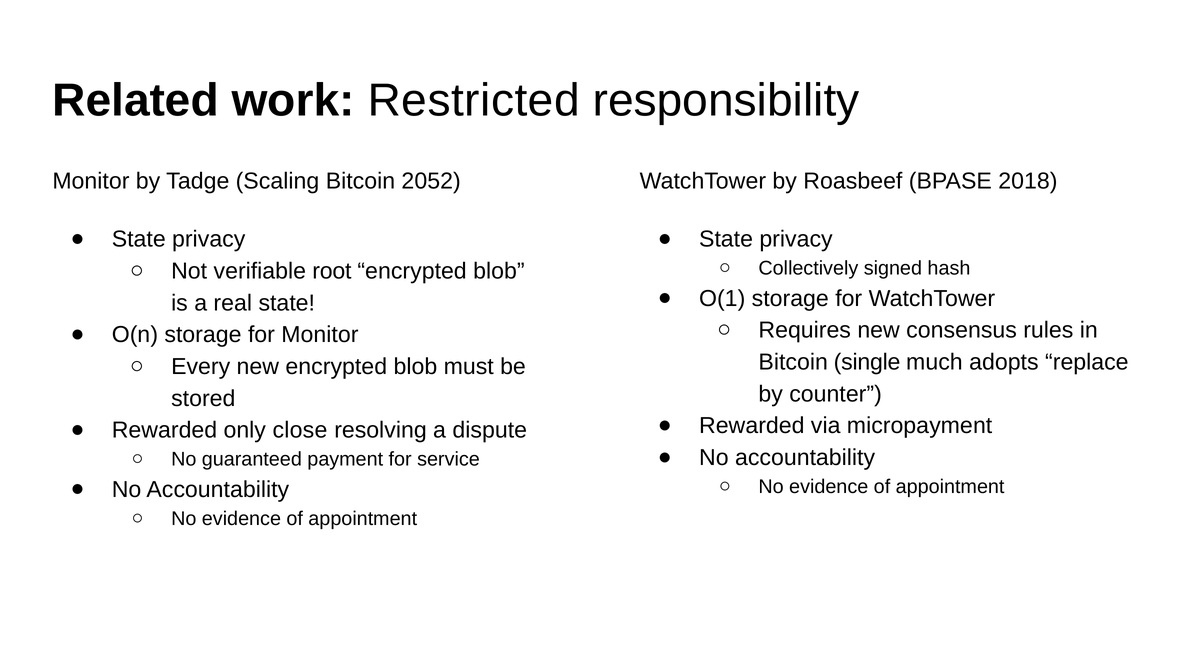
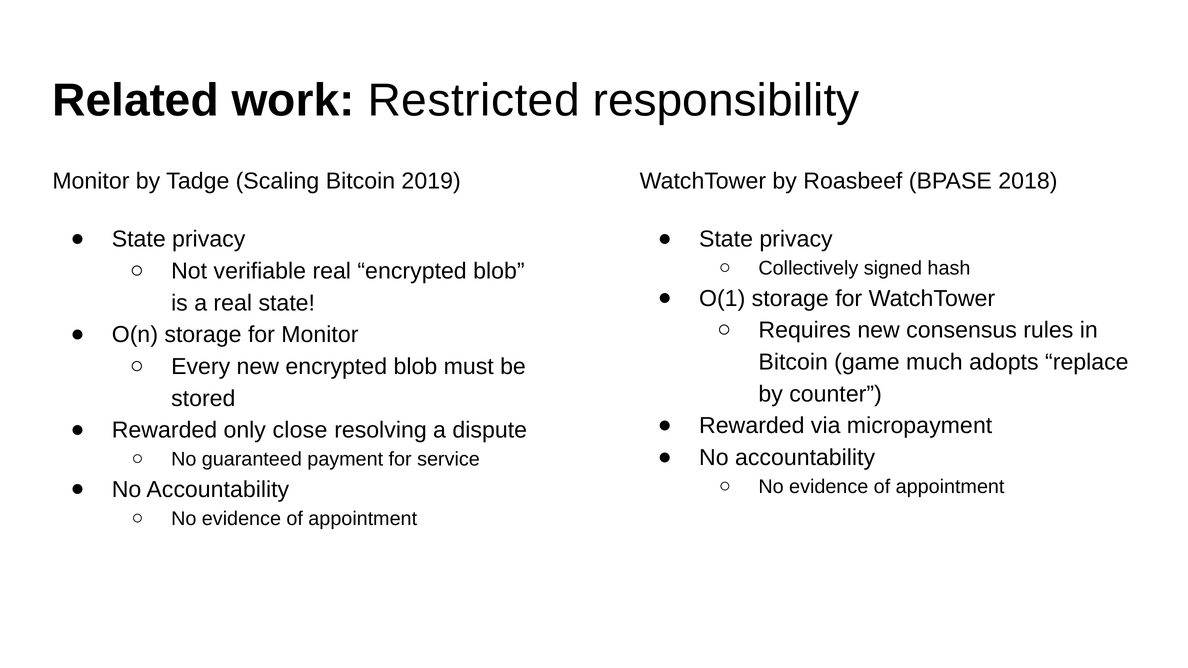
2052: 2052 -> 2019
verifiable root: root -> real
single: single -> game
